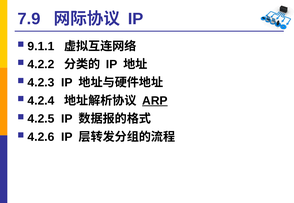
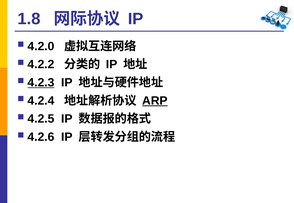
7.9: 7.9 -> 1.8
9.1.1: 9.1.1 -> 4.2.0
4.2.3 underline: none -> present
